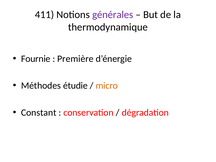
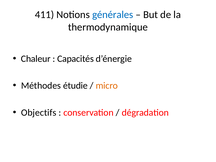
générales colour: purple -> blue
Fournie: Fournie -> Chaleur
Première: Première -> Capacités
Constant: Constant -> Objectifs
